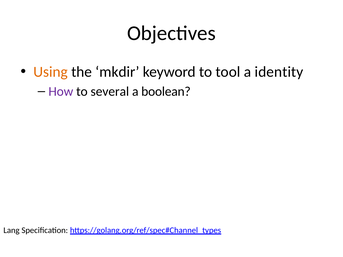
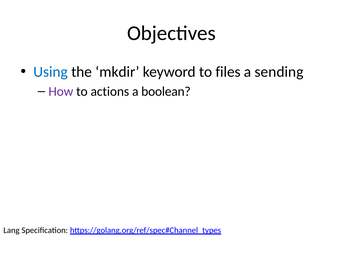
Using colour: orange -> blue
tool: tool -> files
identity: identity -> sending
several: several -> actions
